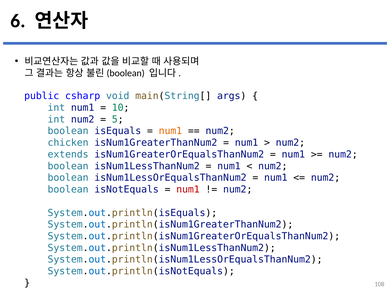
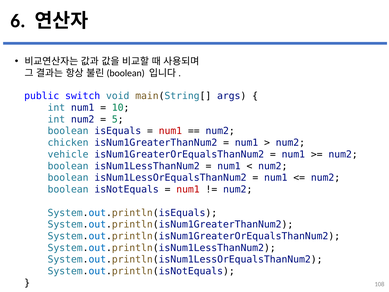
csharp: csharp -> switch
num1 at (170, 131) colour: orange -> red
extends: extends -> vehicle
